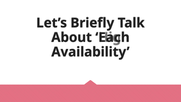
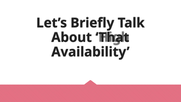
Each: Each -> That
